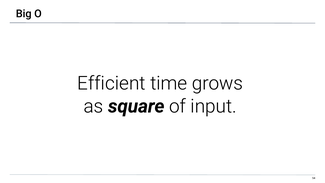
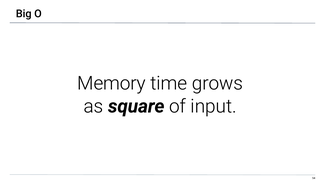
Efficient: Efficient -> Memory
